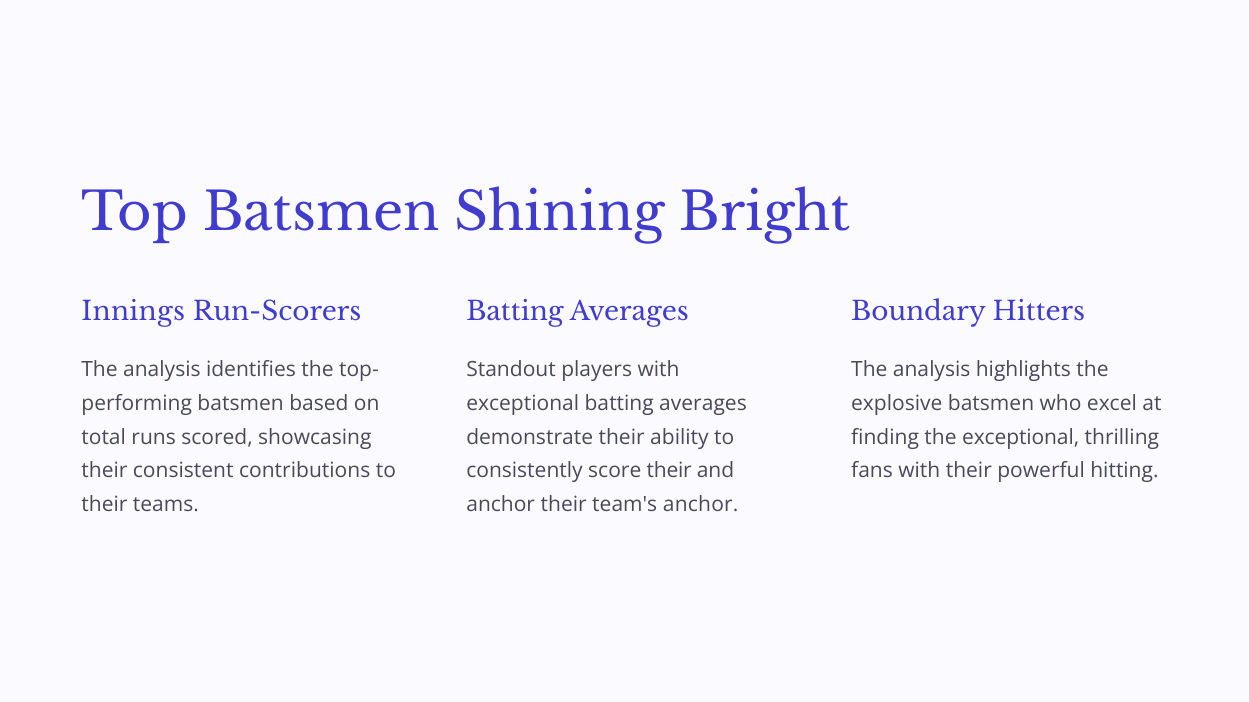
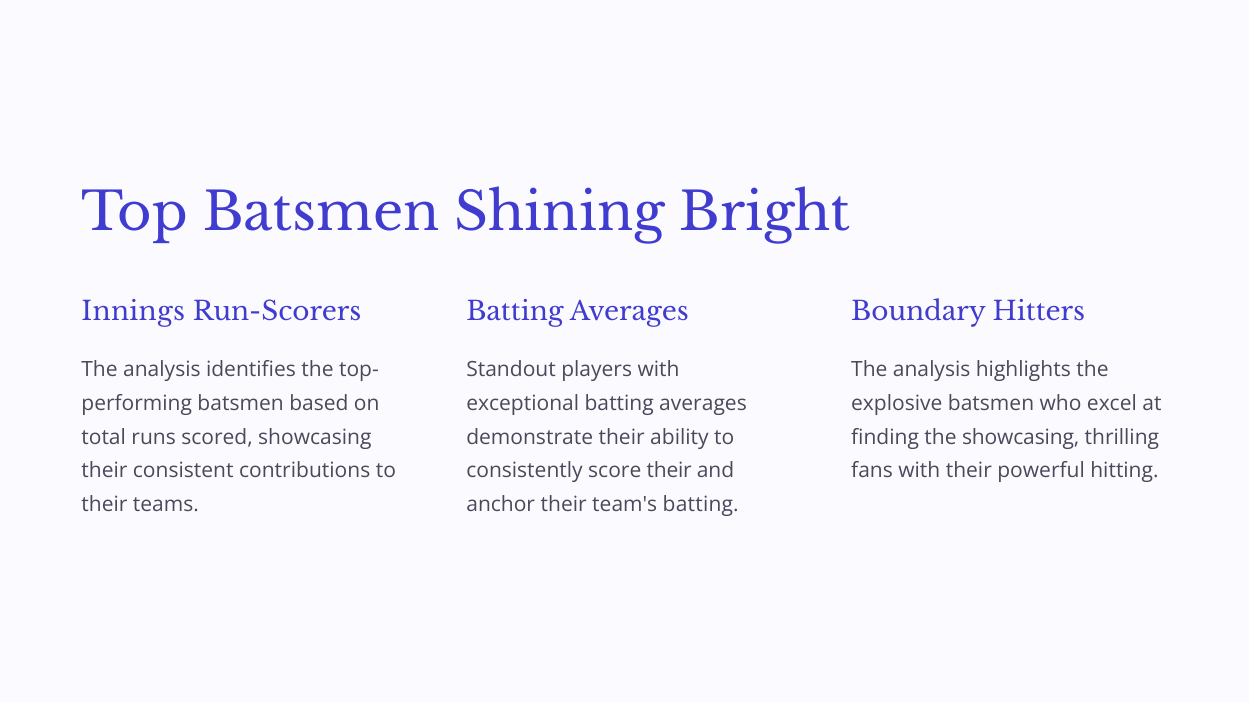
the exceptional: exceptional -> showcasing
team's anchor: anchor -> batting
